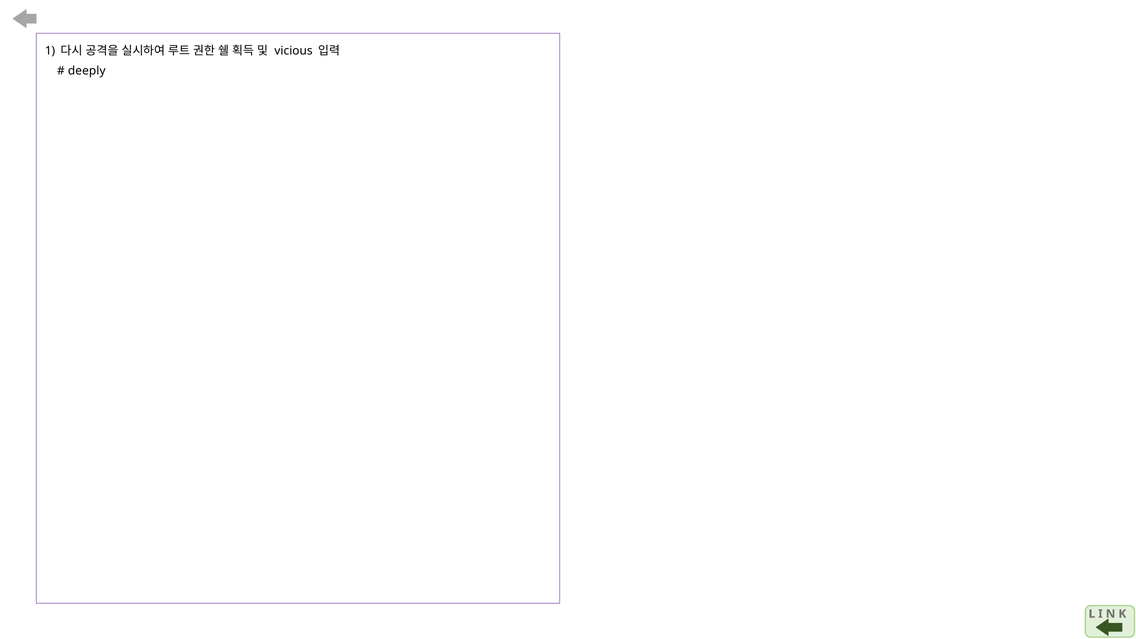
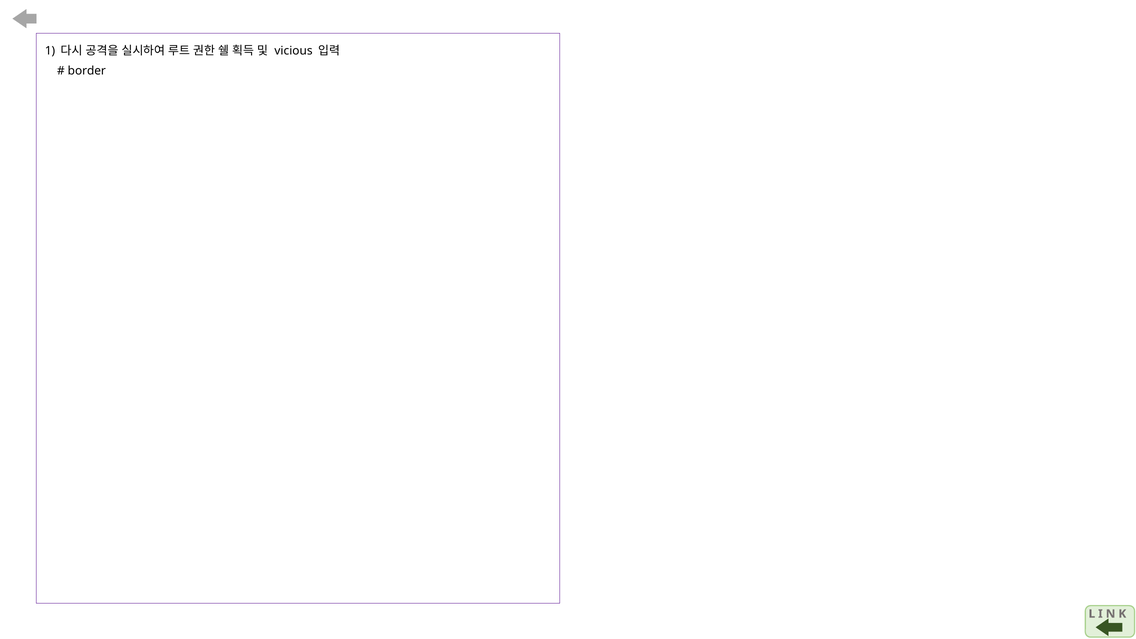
deeply: deeply -> border
